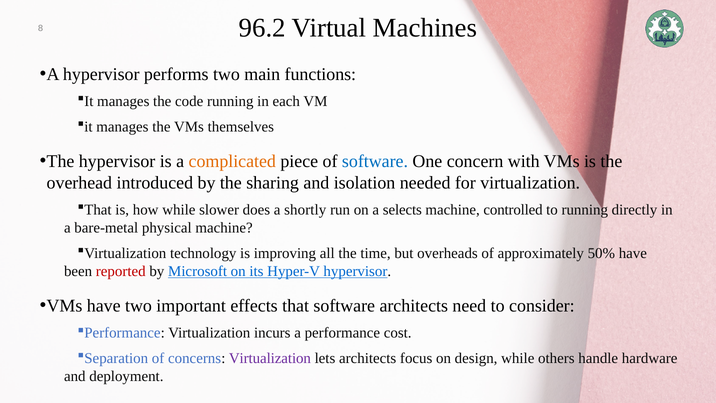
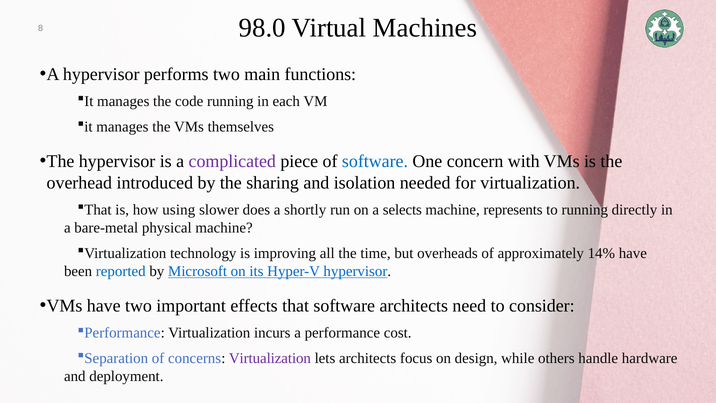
96.2: 96.2 -> 98.0
complicated colour: orange -> purple
how while: while -> using
controlled: controlled -> represents
50%: 50% -> 14%
reported colour: red -> blue
